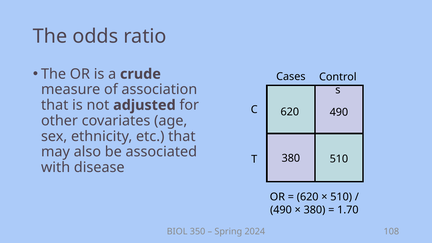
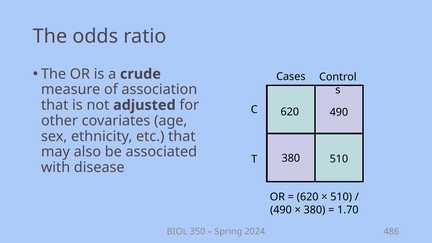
108: 108 -> 486
